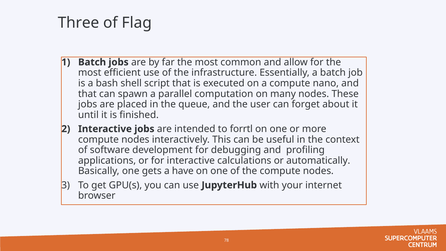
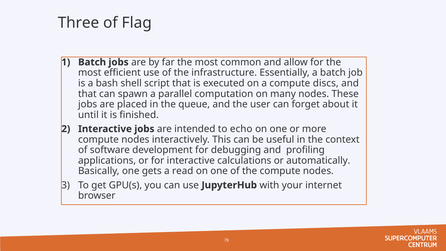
nano: nano -> discs
forrtl: forrtl -> echo
have: have -> read
